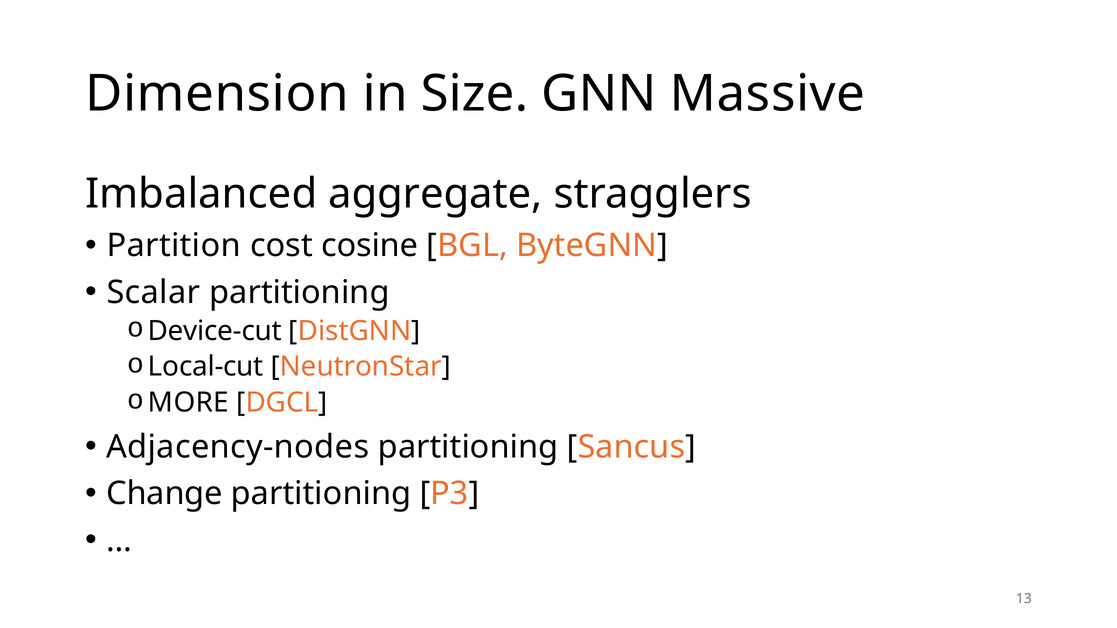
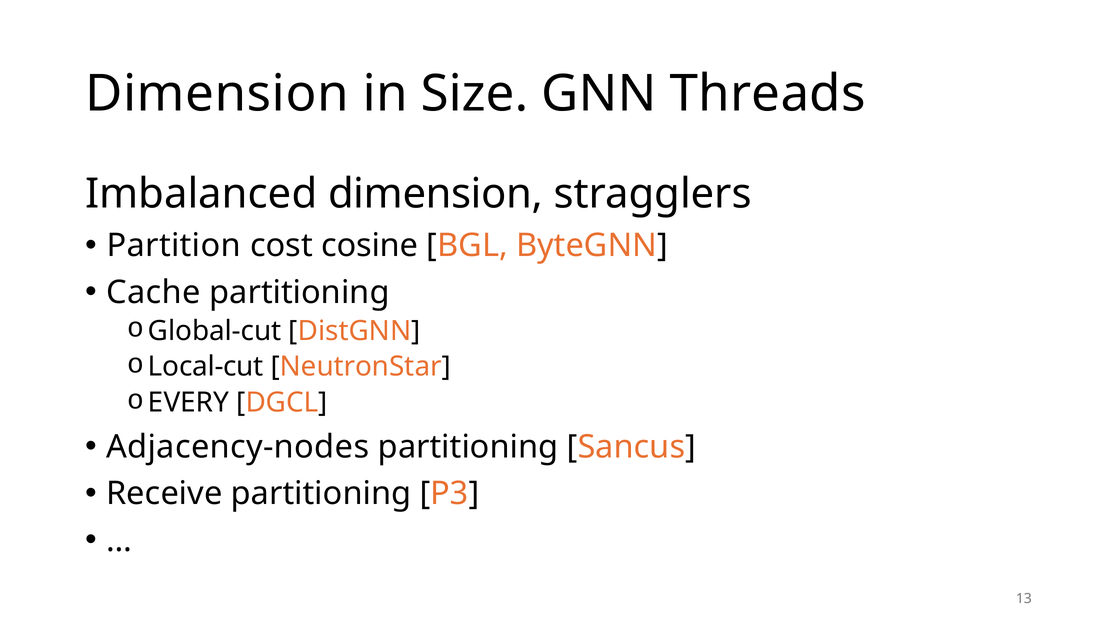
Massive: Massive -> Threads
Imbalanced aggregate: aggregate -> dimension
Scalar: Scalar -> Cache
Device-cut: Device-cut -> Global-cut
MORE: MORE -> EVERY
Change: Change -> Receive
